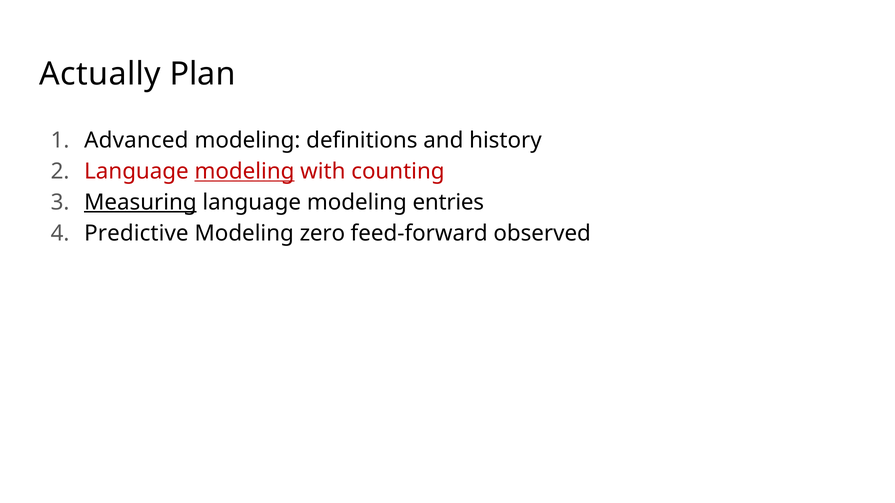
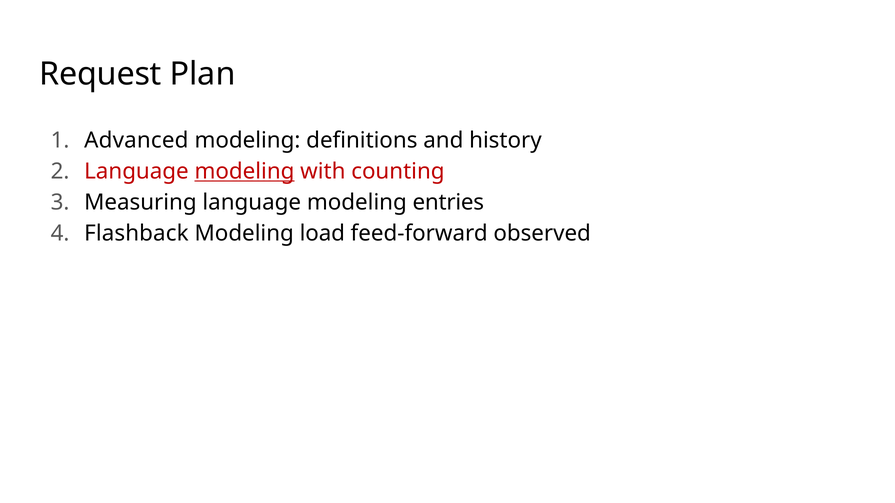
Actually: Actually -> Request
Measuring underline: present -> none
Predictive: Predictive -> Flashback
zero: zero -> load
